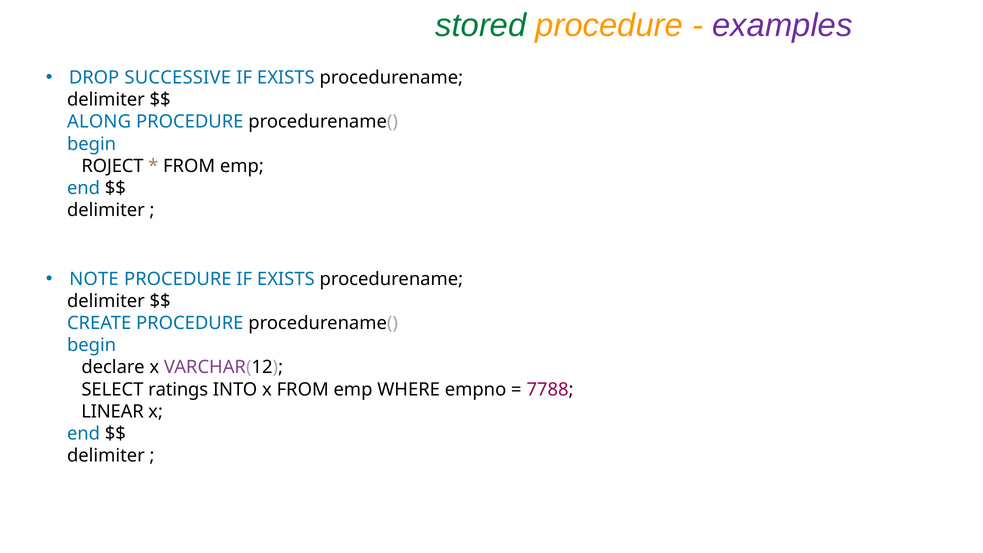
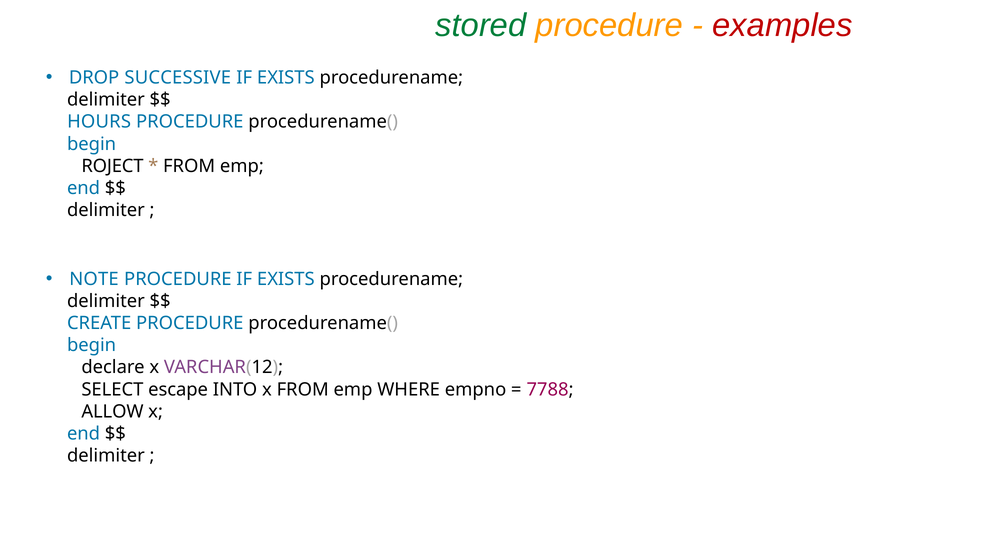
examples colour: purple -> red
ALONG: ALONG -> HOURS
ratings: ratings -> escape
LINEAR: LINEAR -> ALLOW
